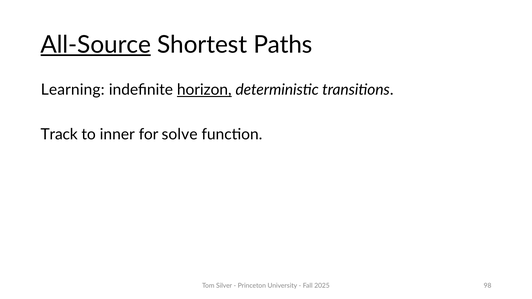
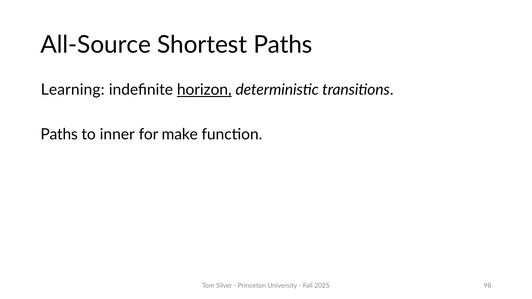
All-Source underline: present -> none
Track at (59, 135): Track -> Paths
solve: solve -> make
